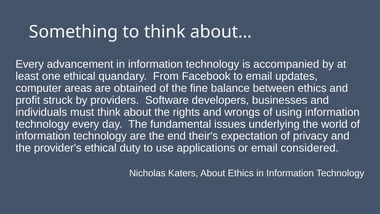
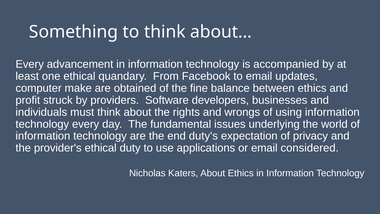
areas: areas -> make
their's: their's -> duty's
